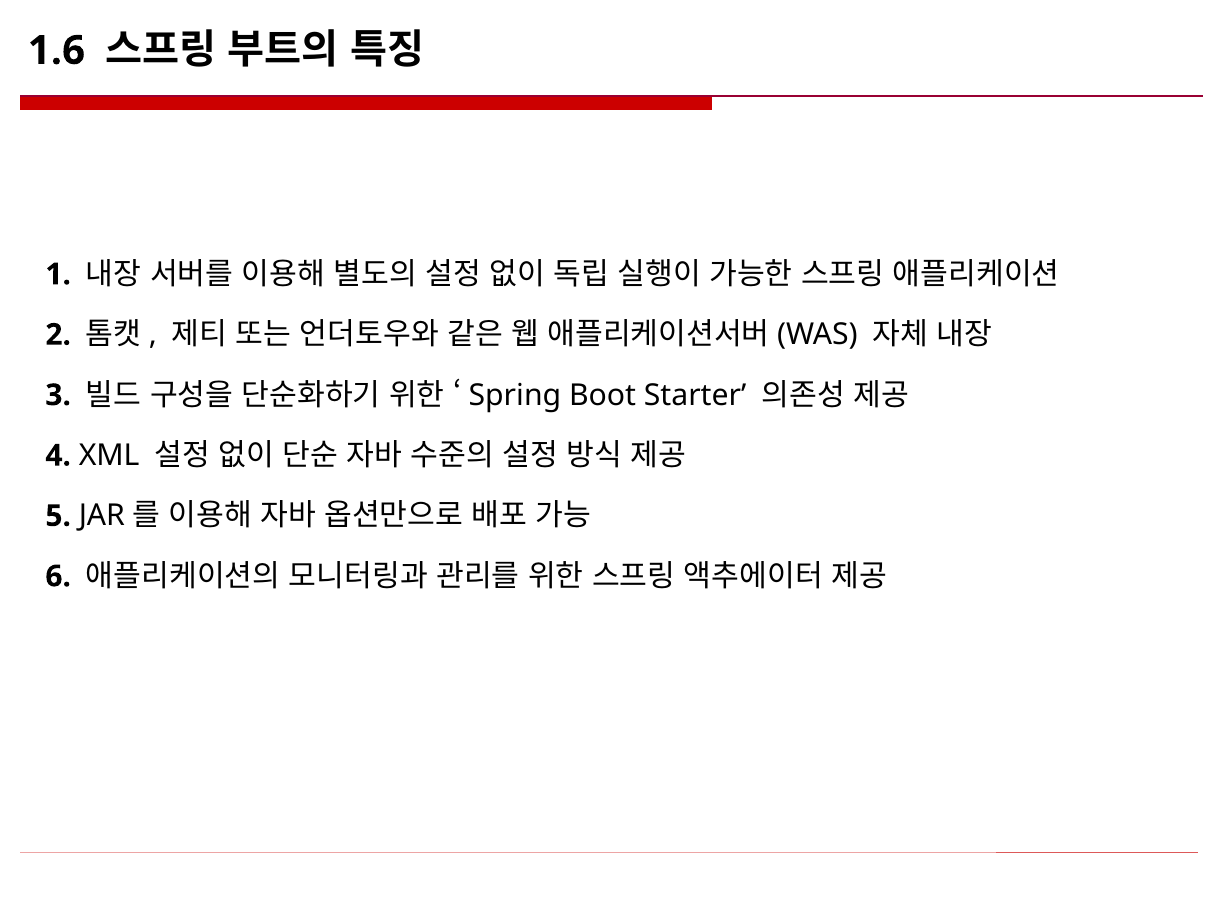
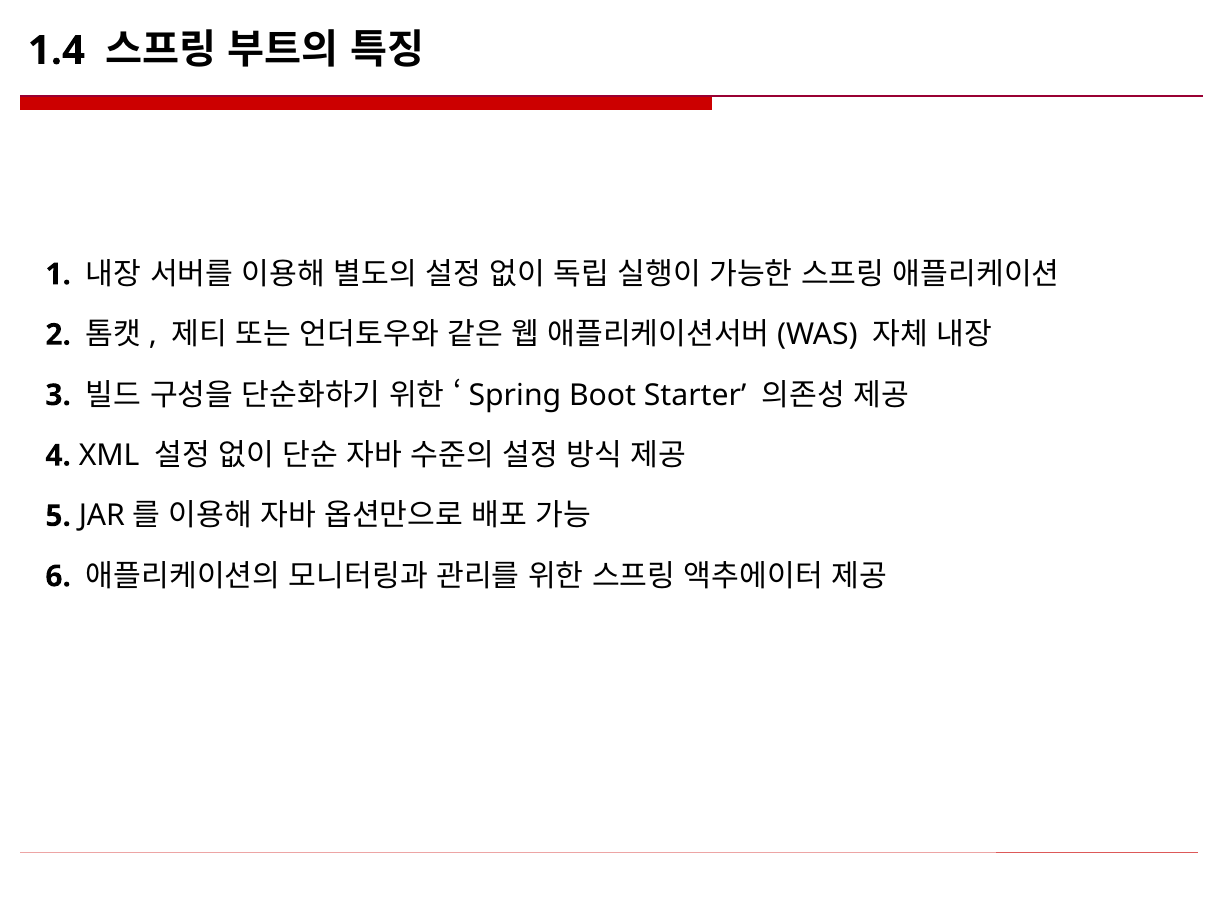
1.6: 1.6 -> 1.4
